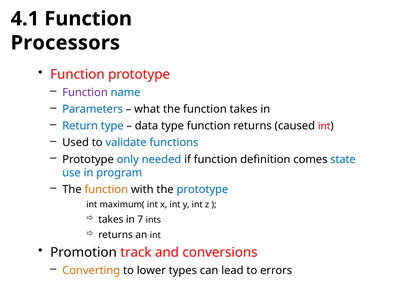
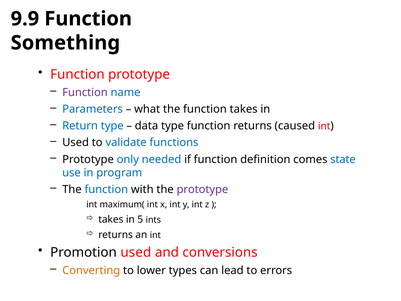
4.1: 4.1 -> 9.9
Processors: Processors -> Something
function at (106, 189) colour: orange -> blue
prototype at (202, 189) colour: blue -> purple
7: 7 -> 5
Promotion track: track -> used
